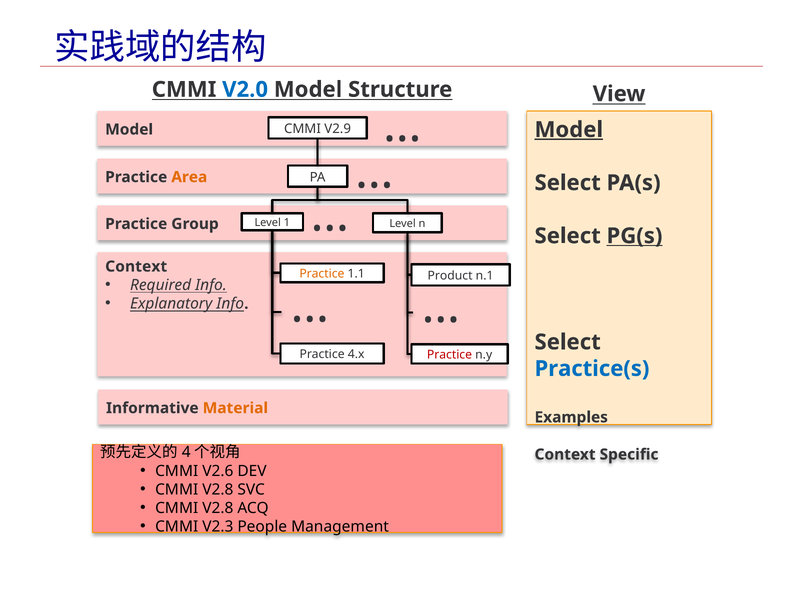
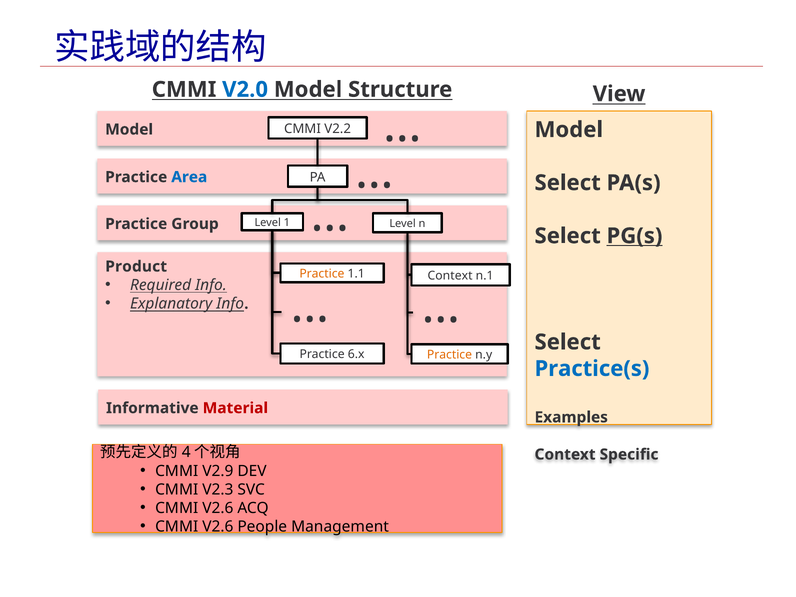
Model at (569, 130) underline: present -> none
V2.9: V2.9 -> V2.2
Area colour: orange -> blue
Context at (136, 267): Context -> Product
Product at (450, 276): Product -> Context
4.x: 4.x -> 6.x
Practice at (450, 355) colour: red -> orange
Material colour: orange -> red
V2.6: V2.6 -> V2.9
V2.8 at (218, 489): V2.8 -> V2.3
V2.8 at (218, 508): V2.8 -> V2.6
V2.3 at (218, 527): V2.3 -> V2.6
